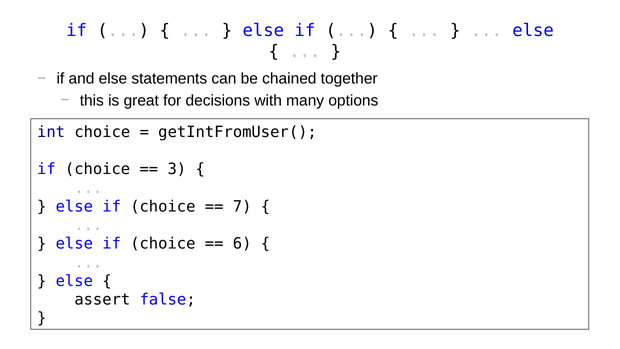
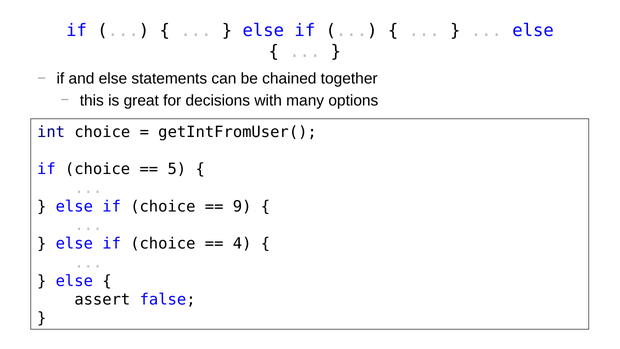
3: 3 -> 5
7: 7 -> 9
6: 6 -> 4
